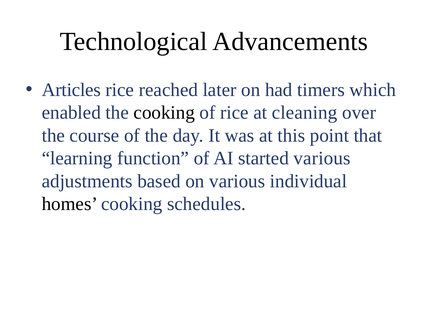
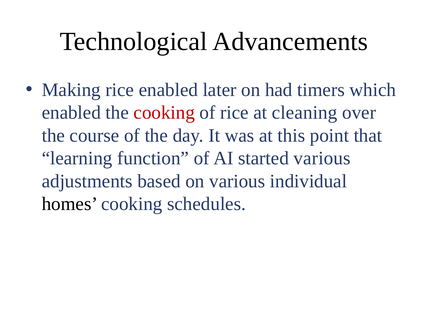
Articles: Articles -> Making
rice reached: reached -> enabled
cooking at (164, 113) colour: black -> red
